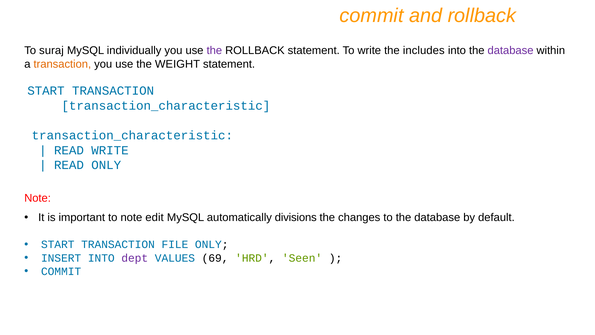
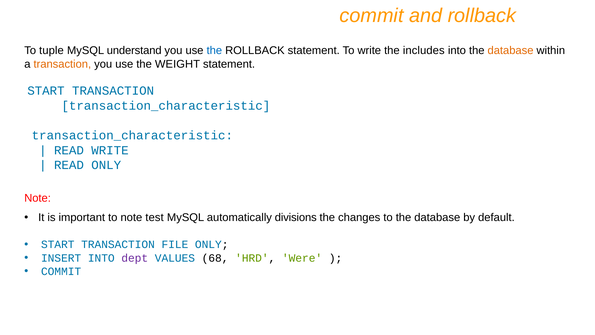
suraj: suraj -> tuple
individually: individually -> understand
the at (214, 51) colour: purple -> blue
database at (511, 51) colour: purple -> orange
edit: edit -> test
69: 69 -> 68
Seen: Seen -> Were
